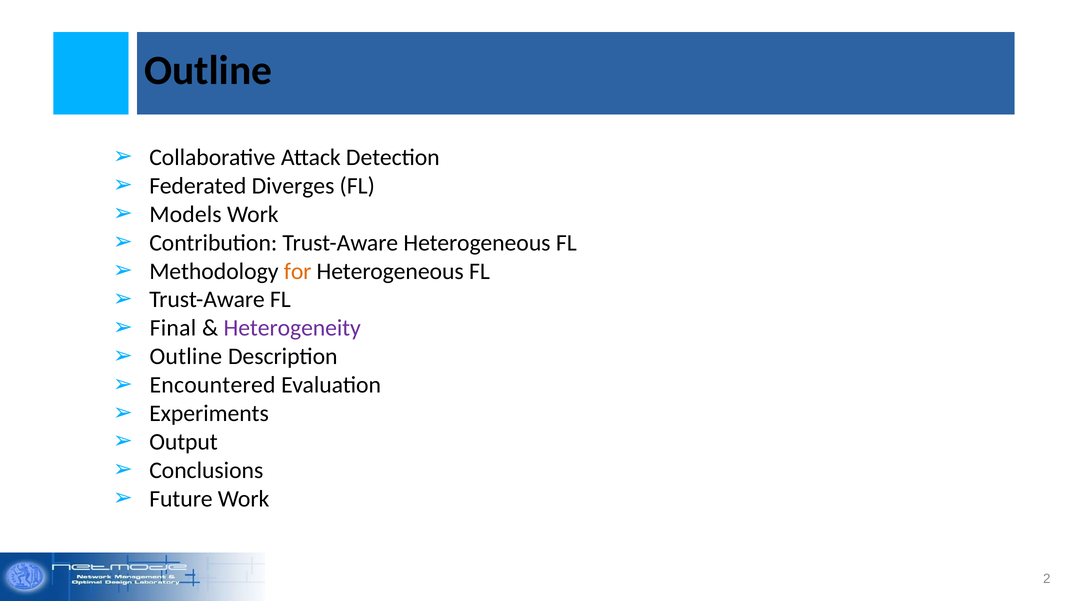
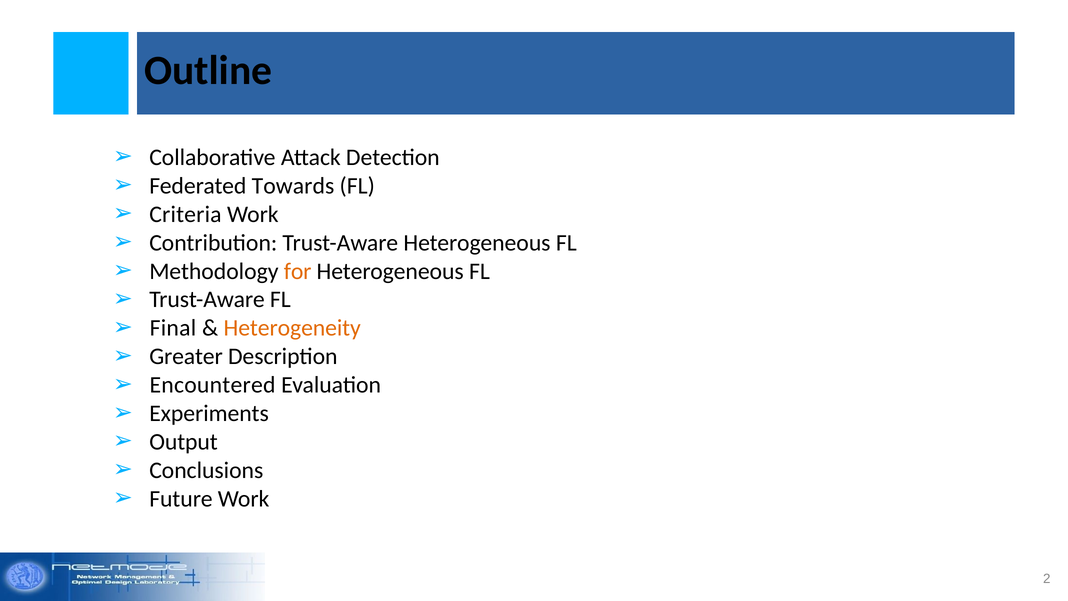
Diverges: Diverges -> Towards
Models: Models -> Criteria
Heterogeneity colour: purple -> orange
Outline at (186, 356): Outline -> Greater
